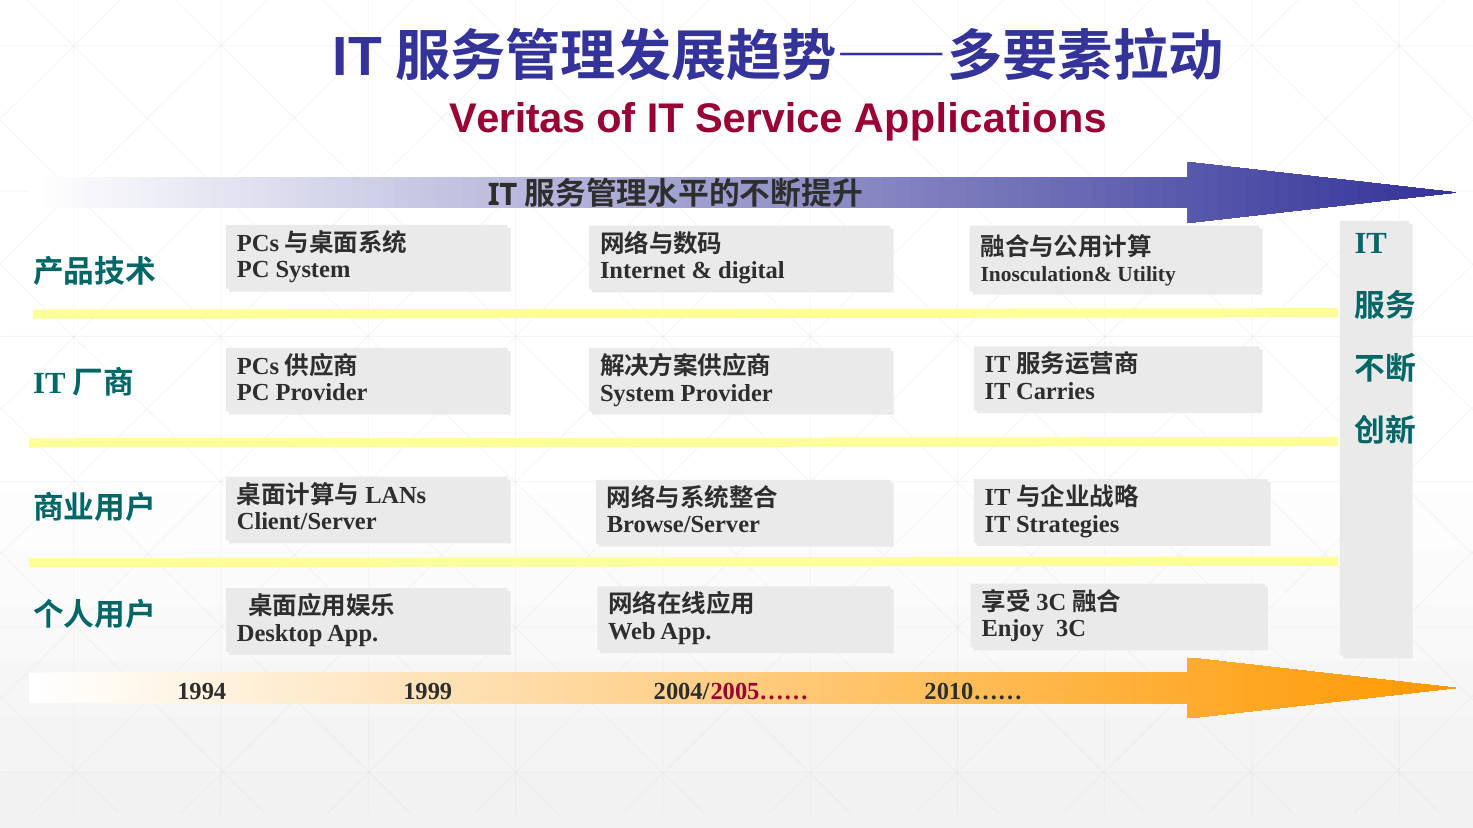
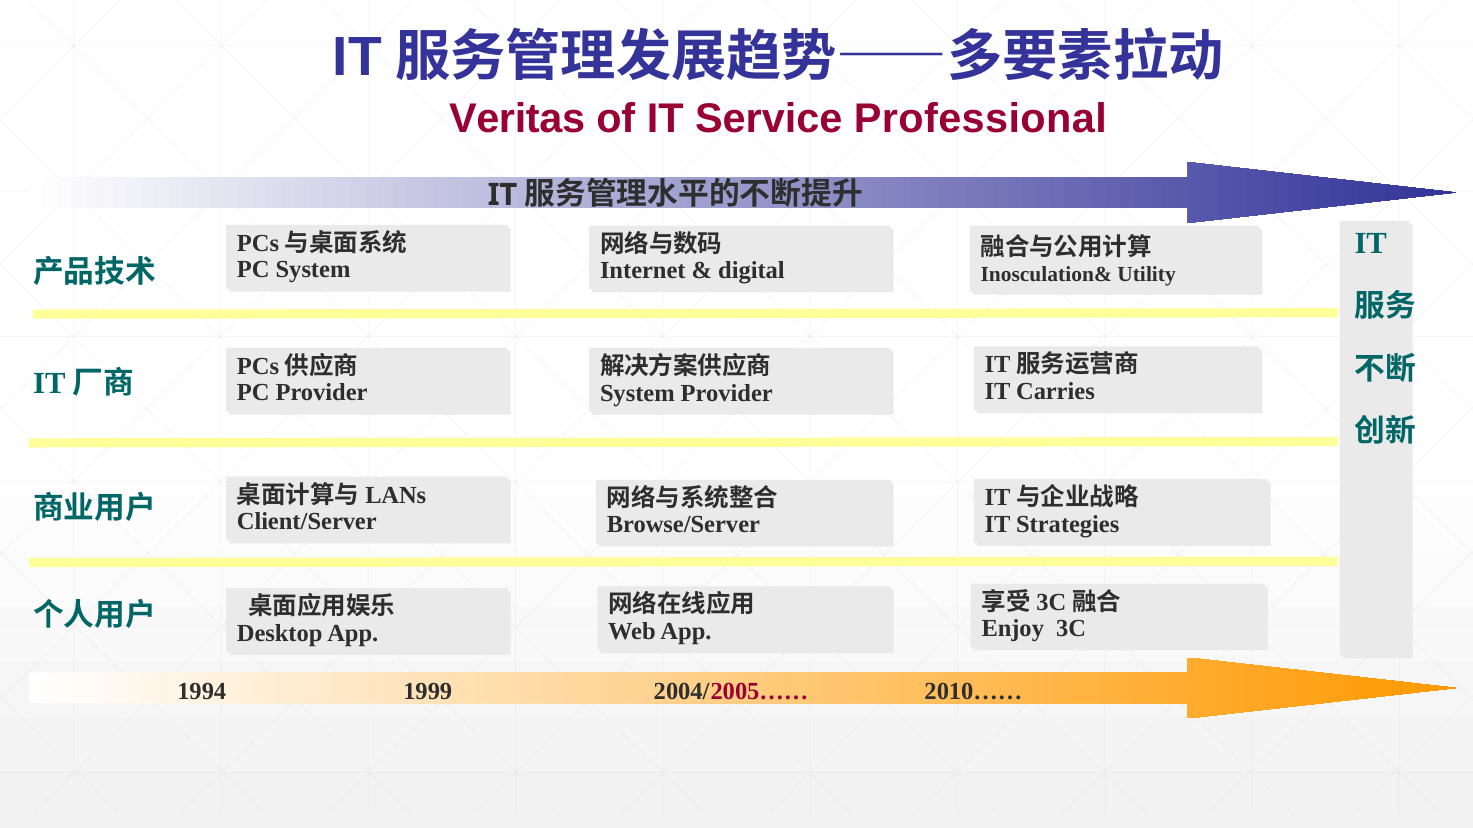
Applications: Applications -> Professional
